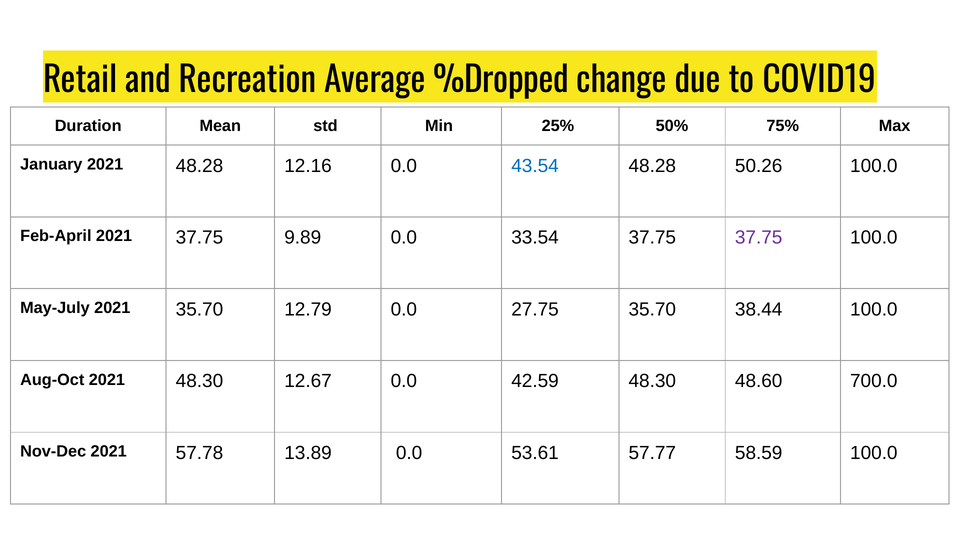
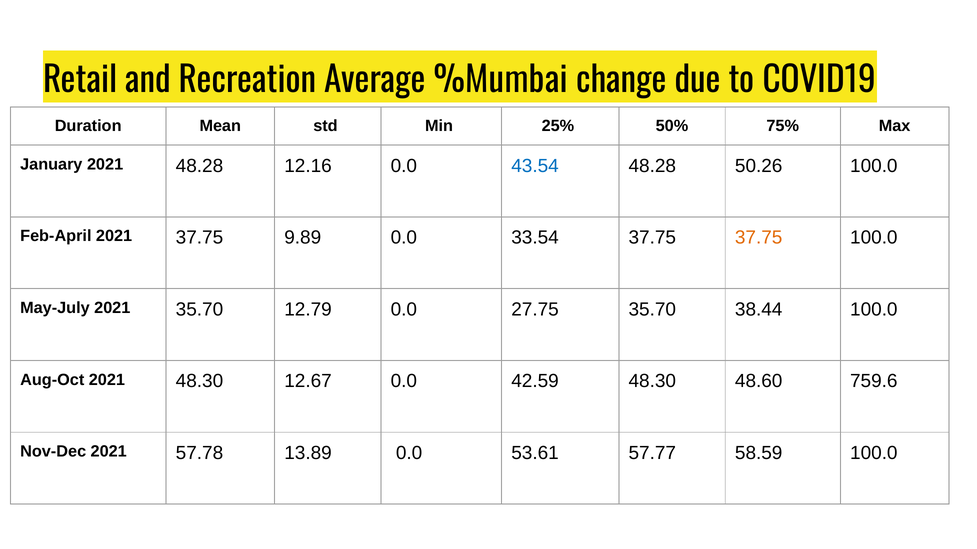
%Dropped: %Dropped -> %Mumbai
37.75 at (759, 238) colour: purple -> orange
700.0: 700.0 -> 759.6
